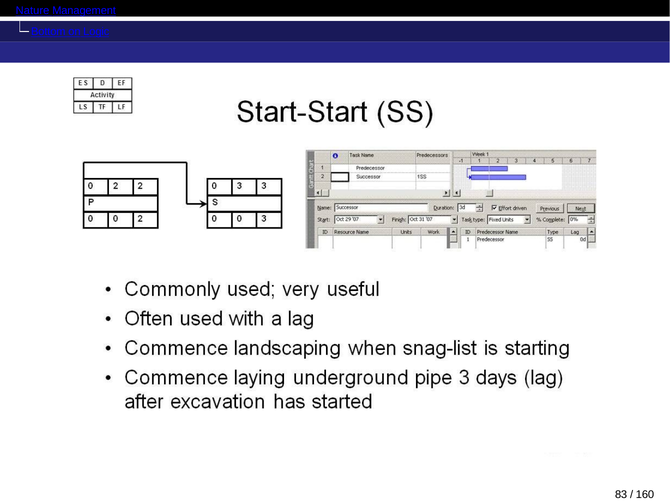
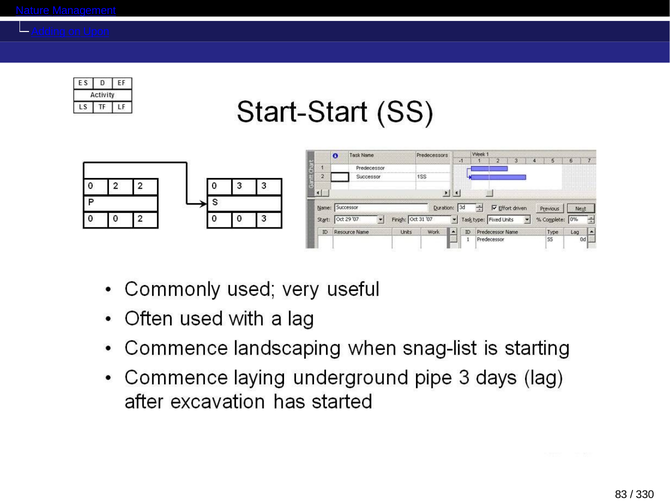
Bottom: Bottom -> Adding
Logic: Logic -> Upon
160: 160 -> 330
